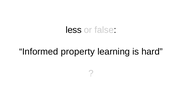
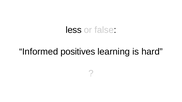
property: property -> positives
